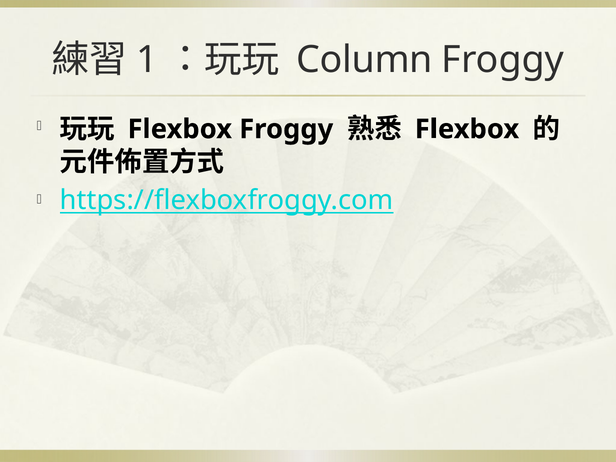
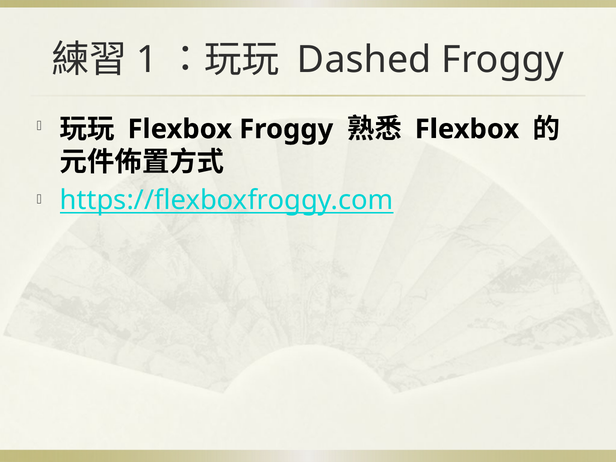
Column: Column -> Dashed
